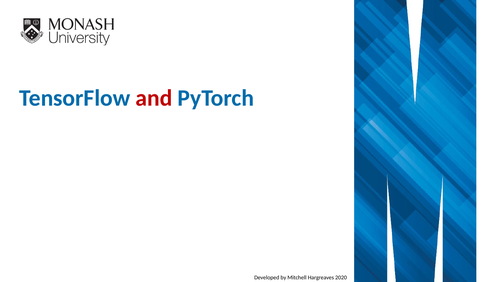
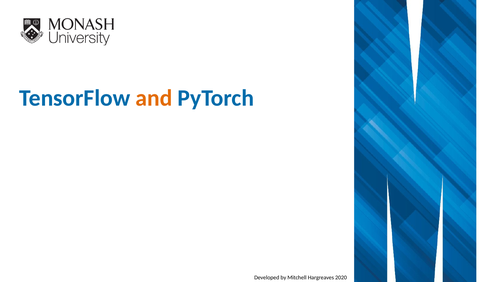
and colour: red -> orange
